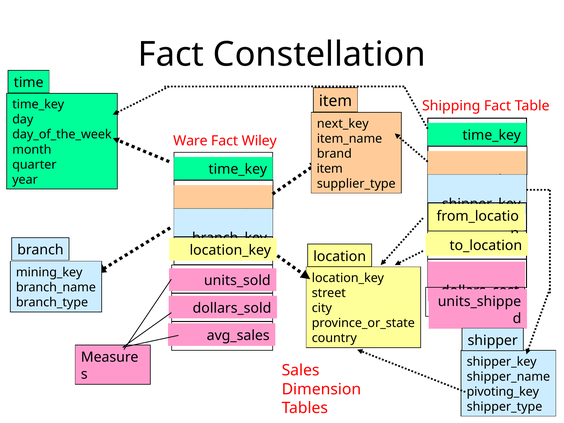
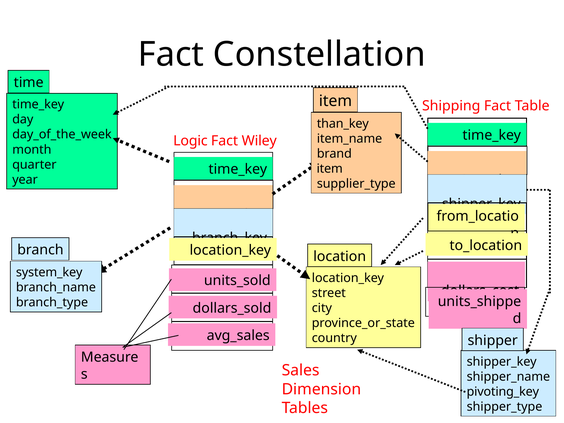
next_key: next_key -> than_key
Ware: Ware -> Logic
mining_key: mining_key -> system_key
